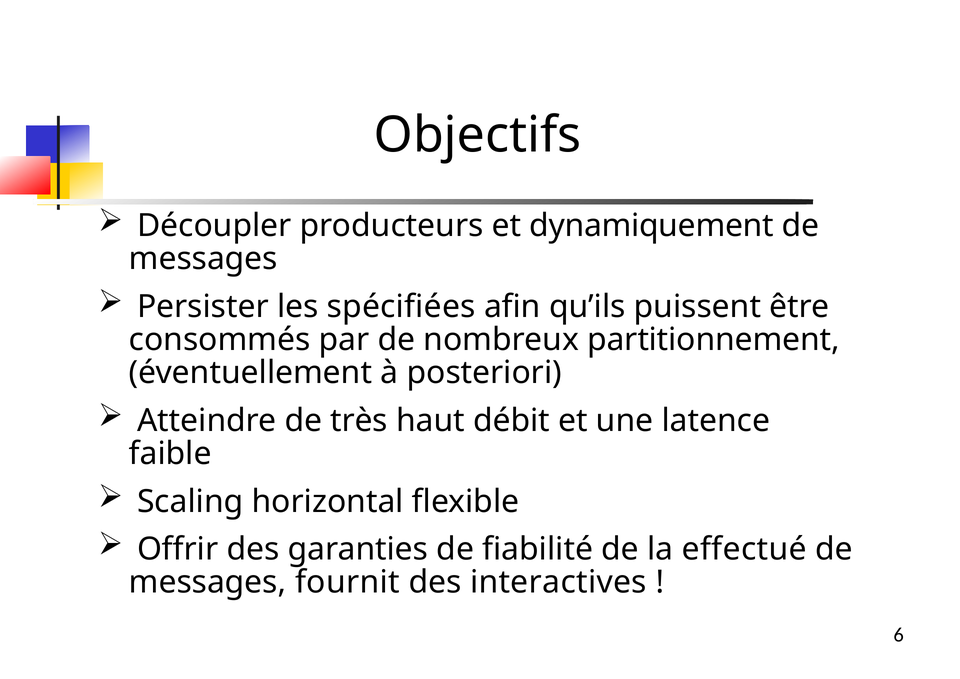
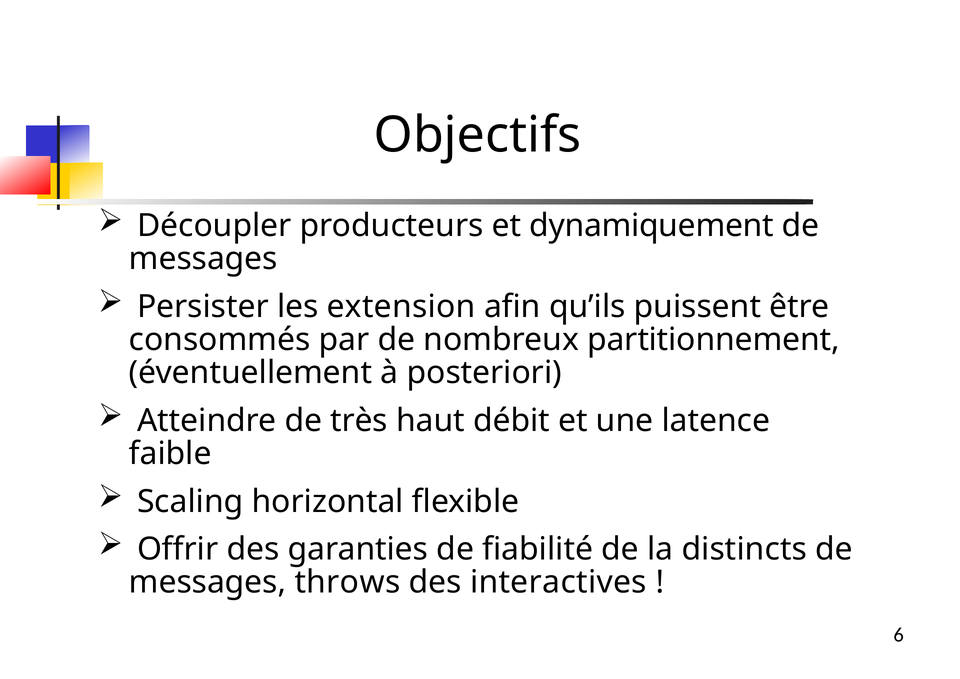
spécifiées: spécifiées -> extension
effectué: effectué -> distincts
fournit: fournit -> throws
